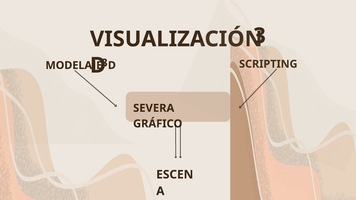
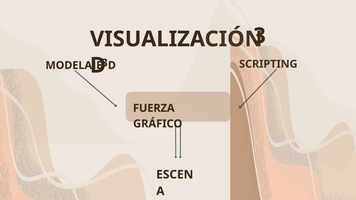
SEVERA: SEVERA -> FUERZA
